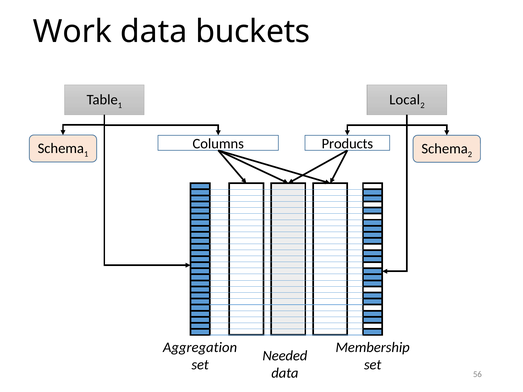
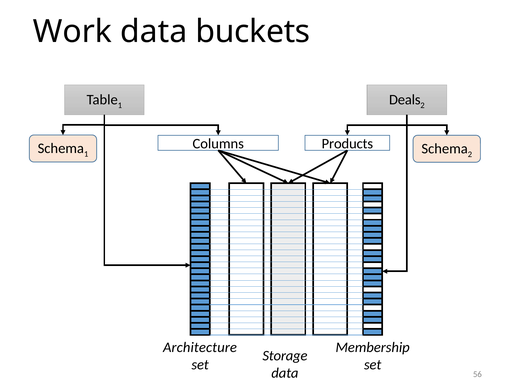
Local: Local -> Deals
Aggregation: Aggregation -> Architecture
Needed: Needed -> Storage
